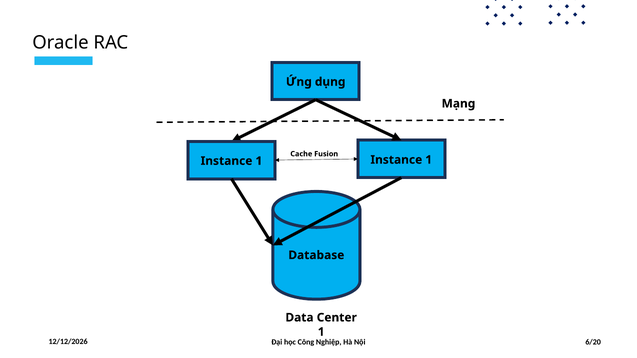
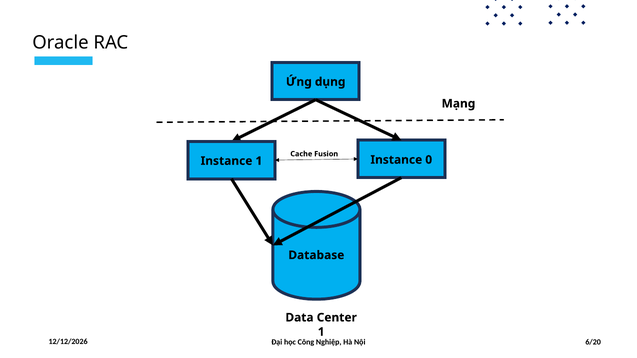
1 at (429, 160): 1 -> 0
